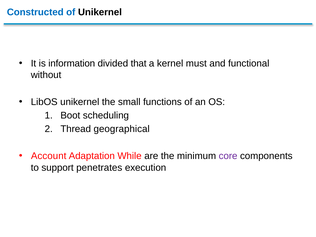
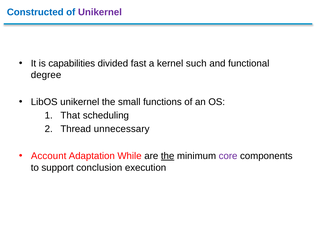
Unikernel at (100, 12) colour: black -> purple
information: information -> capabilities
that: that -> fast
must: must -> such
without: without -> degree
Boot: Boot -> That
geographical: geographical -> unnecessary
the at (168, 156) underline: none -> present
penetrates: penetrates -> conclusion
